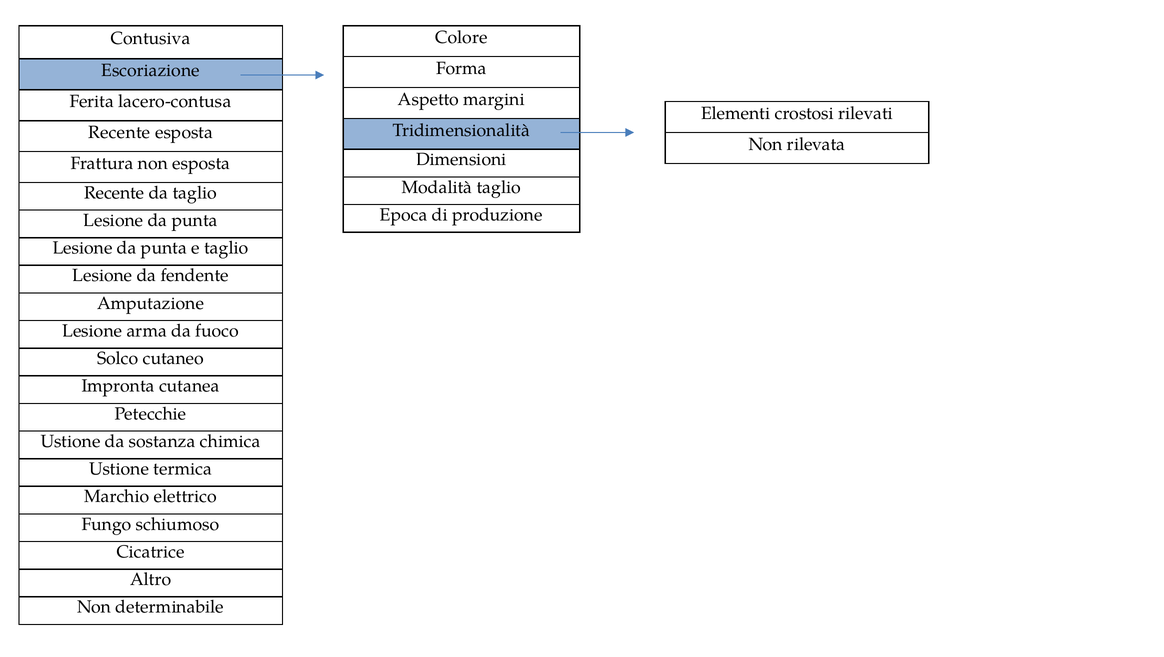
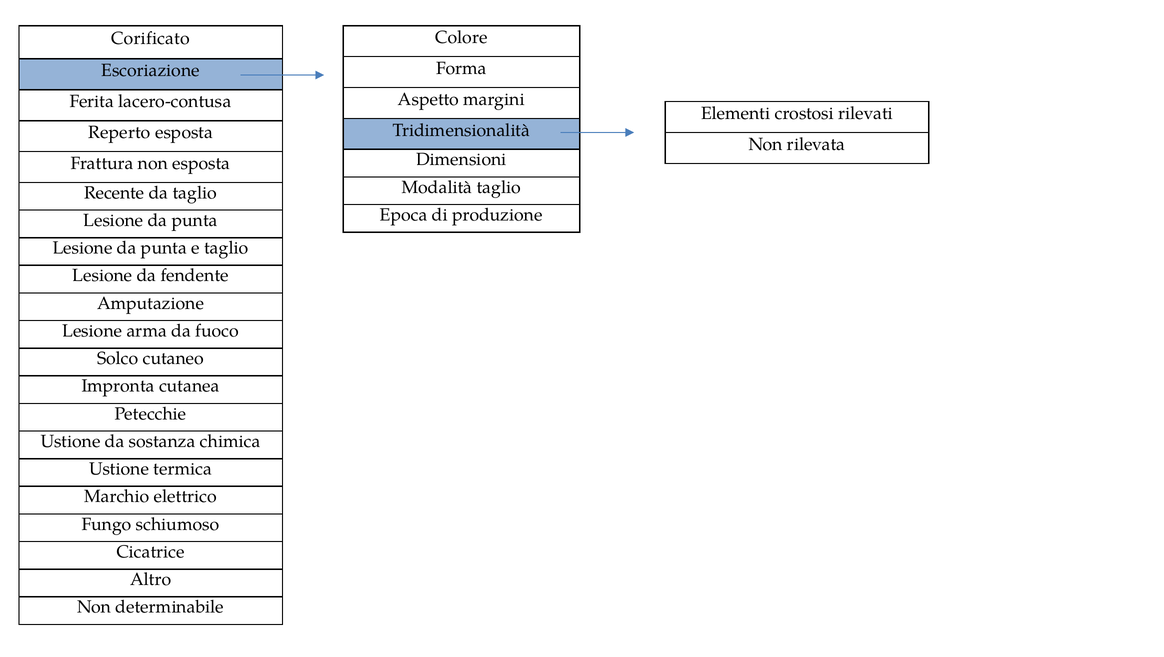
Contusiva: Contusiva -> Corificato
Recente at (119, 132): Recente -> Reperto
